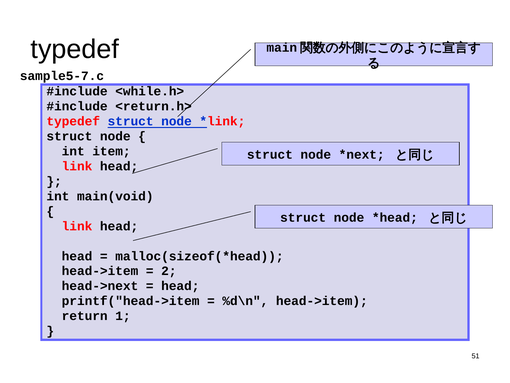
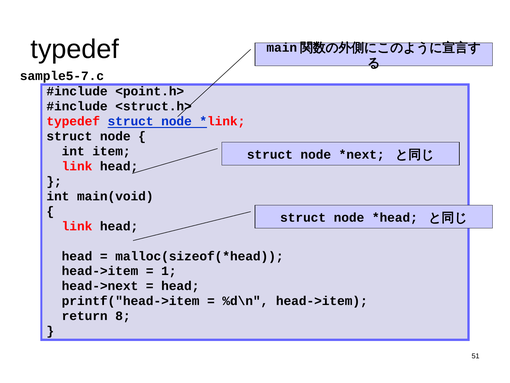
<while.h>: <while.h> -> <point.h>
<return.h>: <return.h> -> <struct.h>
2: 2 -> 1
1: 1 -> 8
